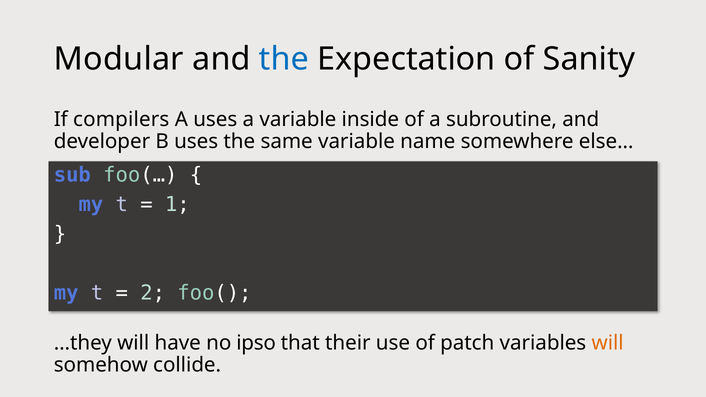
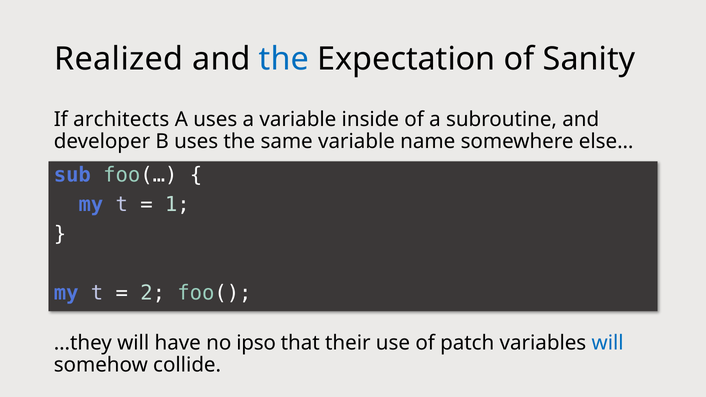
Modular: Modular -> Realized
compilers: compilers -> architects
will at (608, 343) colour: orange -> blue
